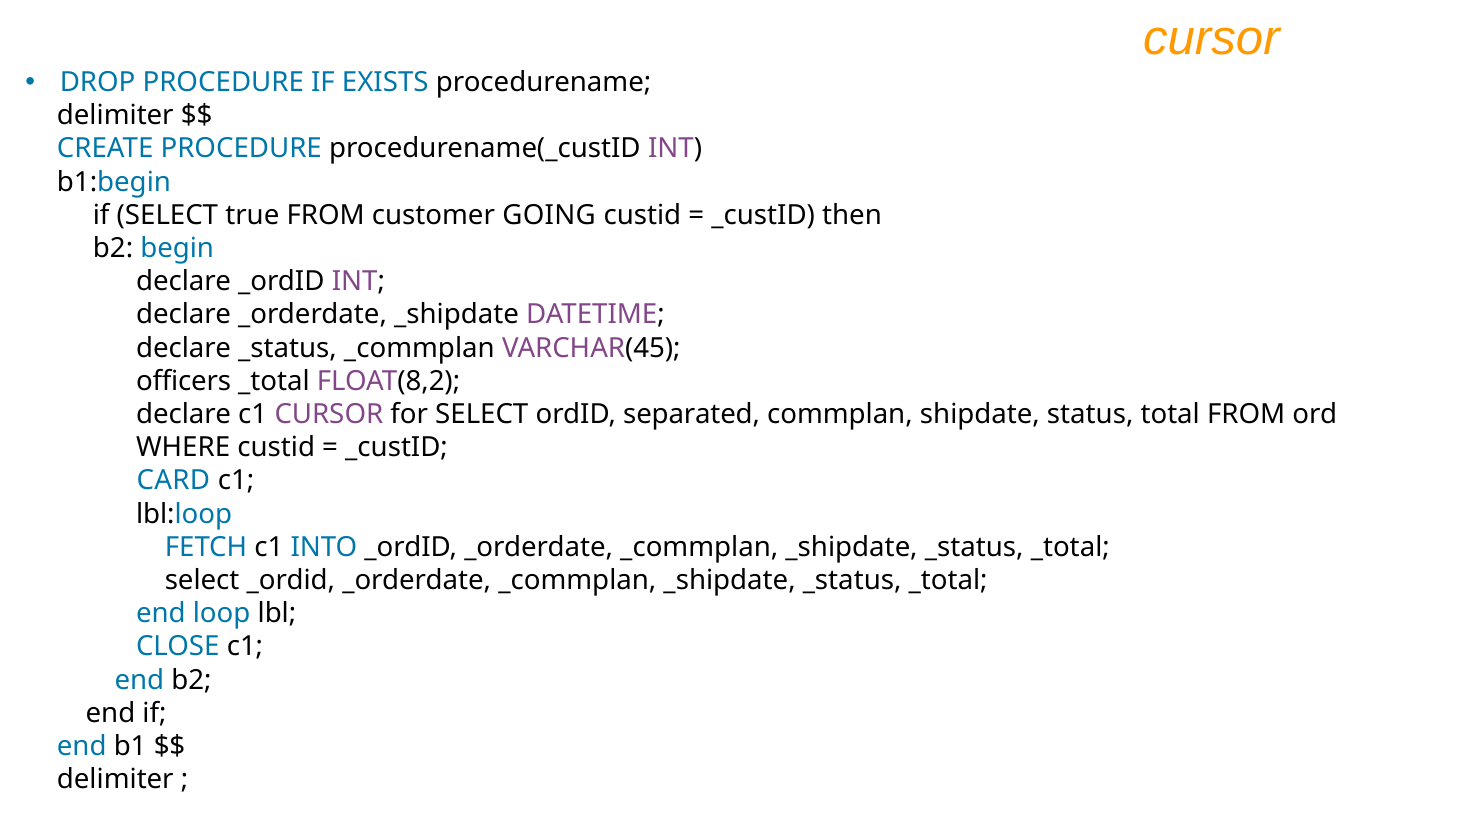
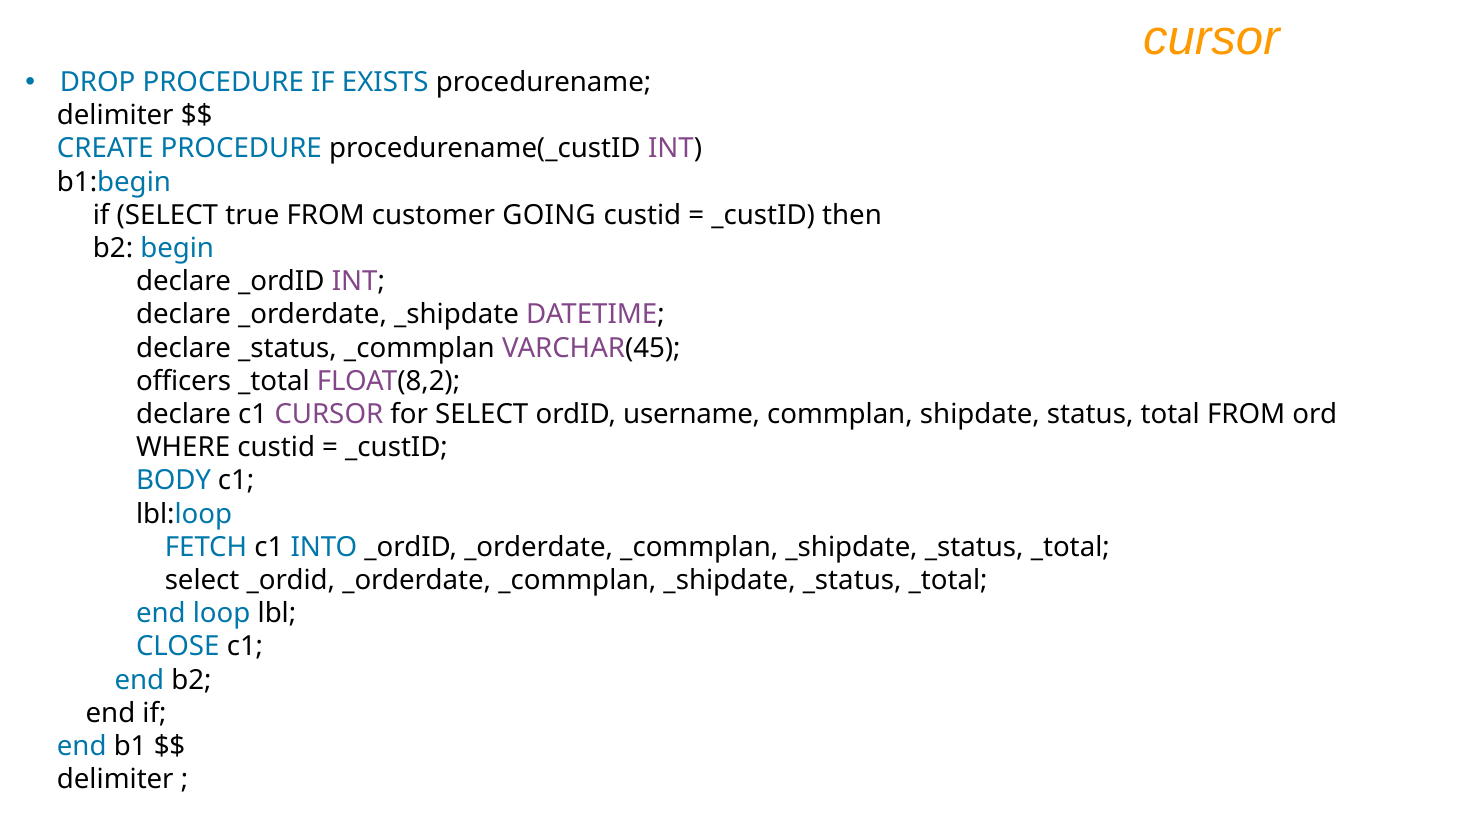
separated: separated -> username
CARD: CARD -> BODY
